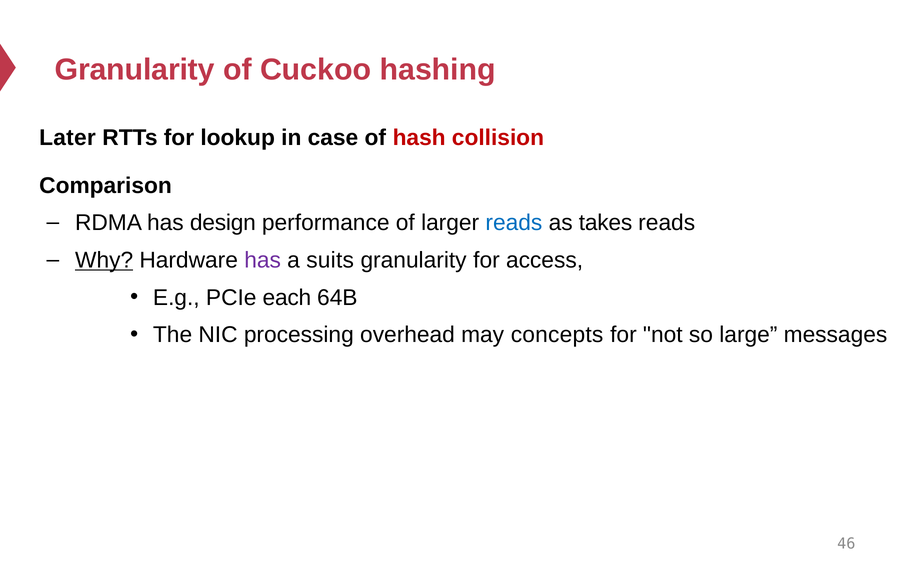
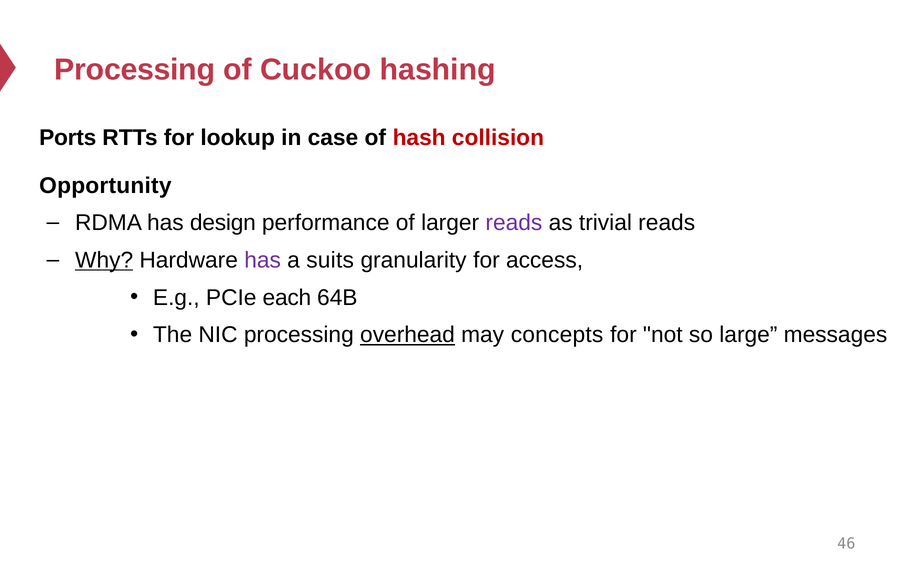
Granularity at (135, 70): Granularity -> Processing
Later: Later -> Ports
Comparison: Comparison -> Opportunity
reads at (514, 223) colour: blue -> purple
takes: takes -> trivial
overhead underline: none -> present
